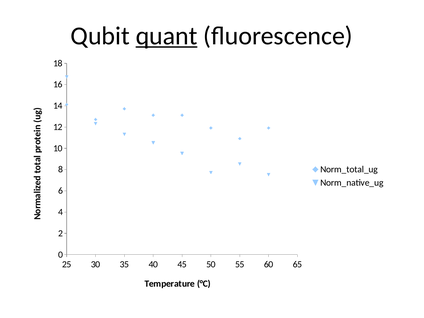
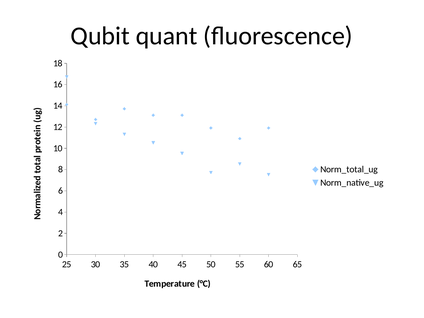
quant underline: present -> none
